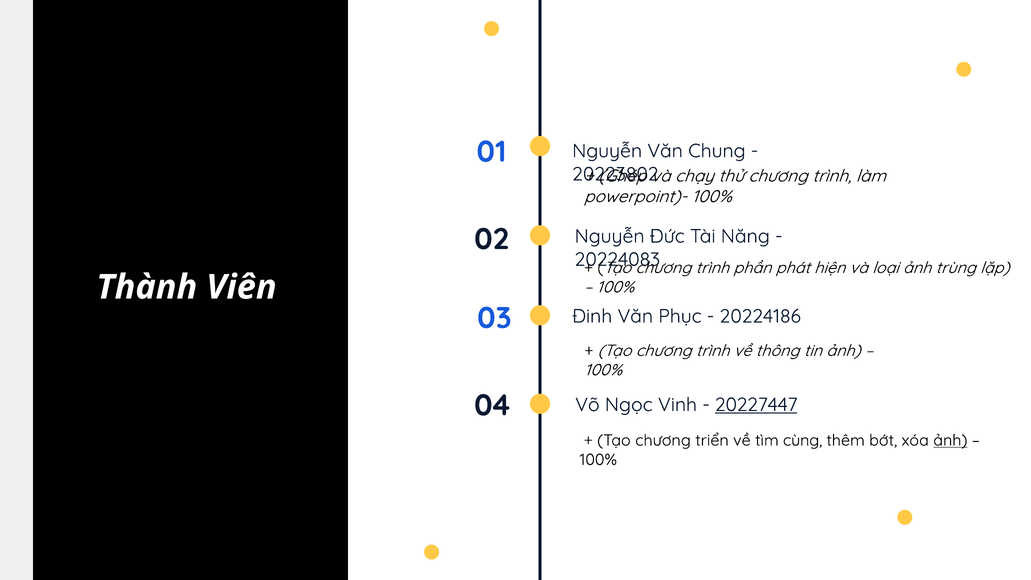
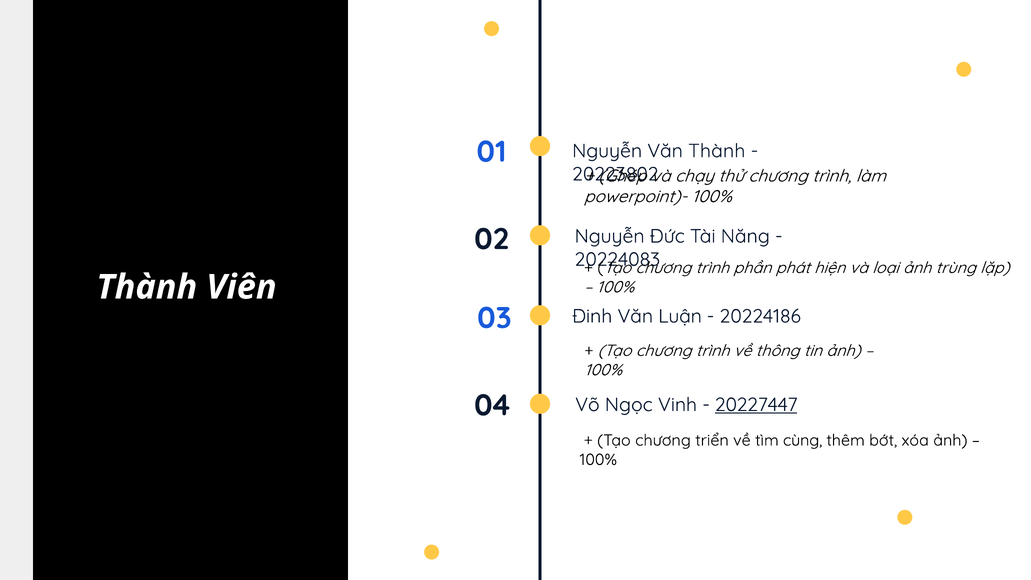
Văn Chung: Chung -> Thành
Phục: Phục -> Luận
ảnh at (950, 440) underline: present -> none
